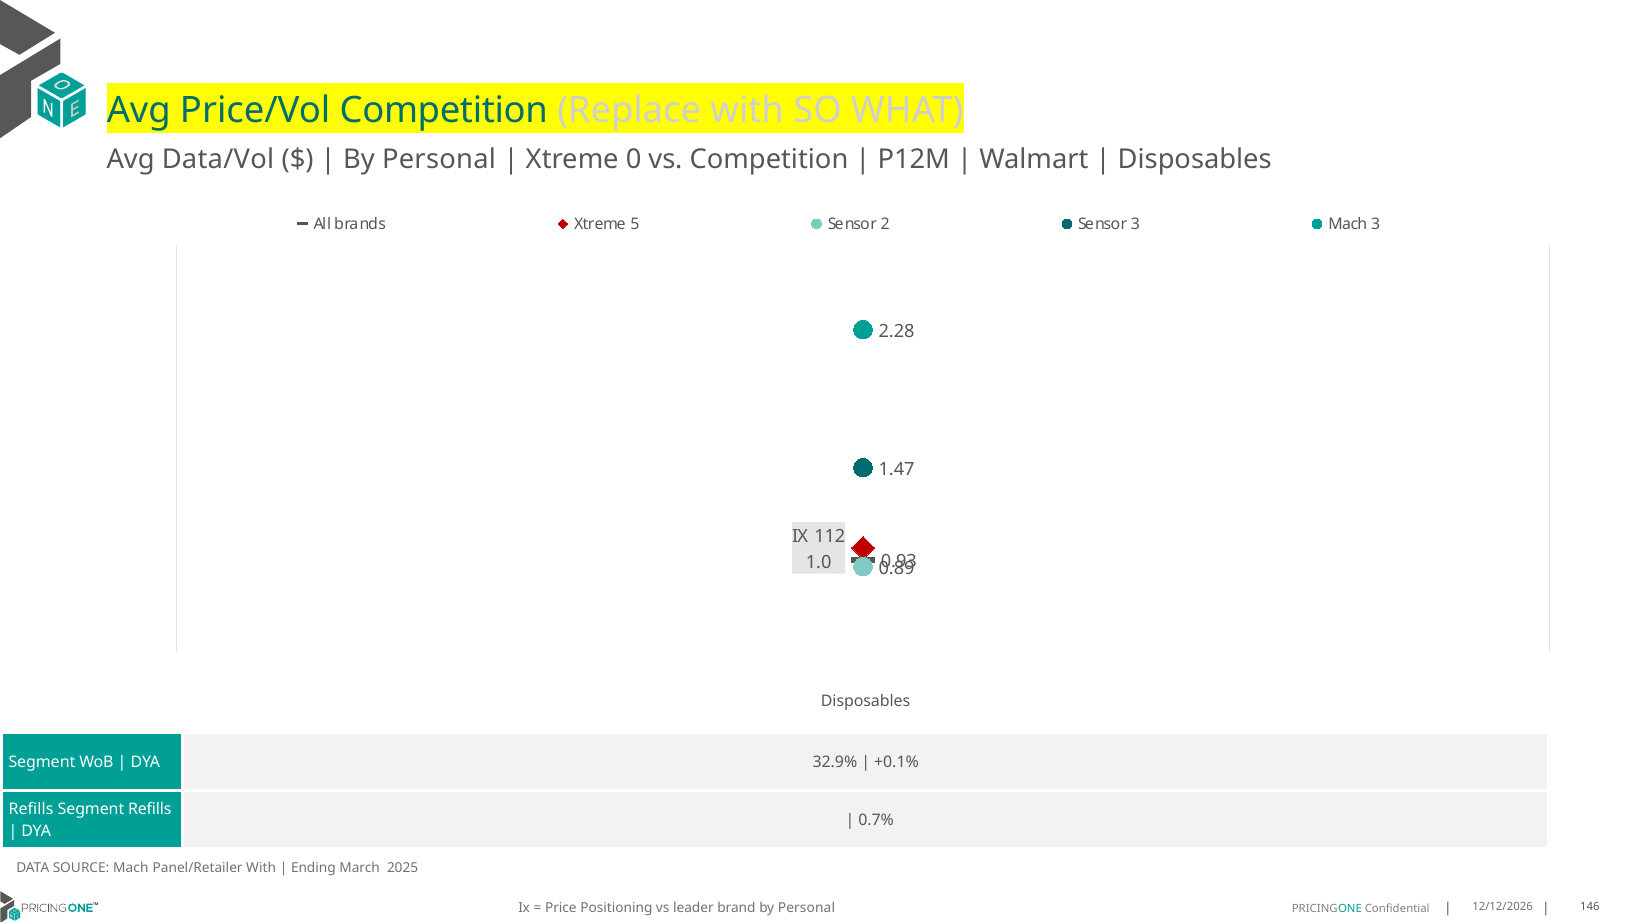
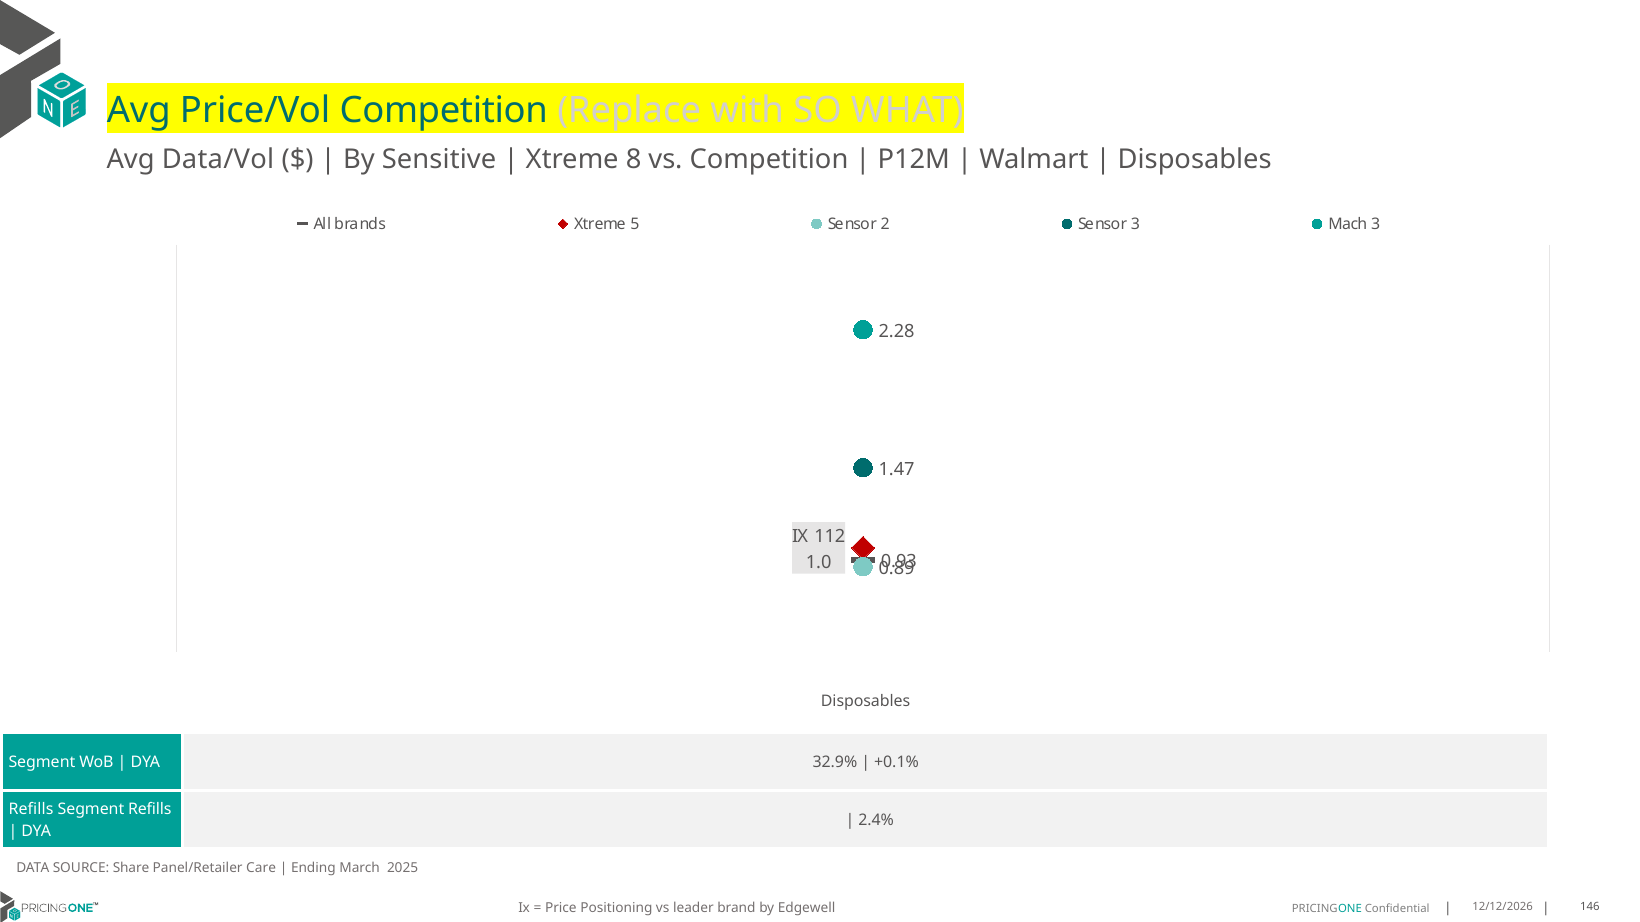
Personal at (439, 160): Personal -> Sensitive
0: 0 -> 8
0.7%: 0.7% -> 2.4%
SOURCE Mach: Mach -> Share
Panel/Retailer With: With -> Care
brand by Personal: Personal -> Edgewell
